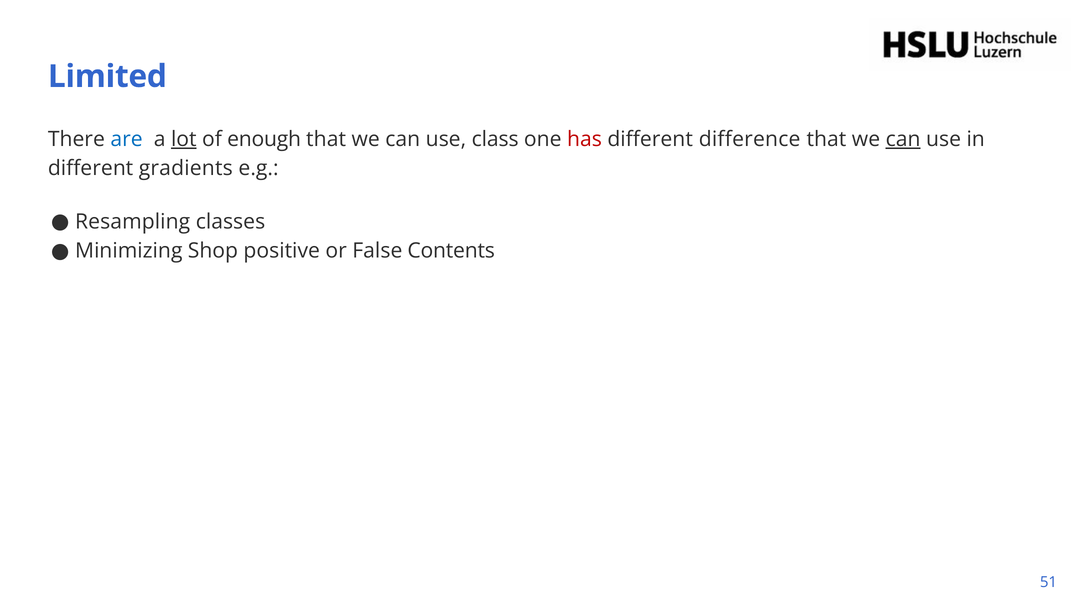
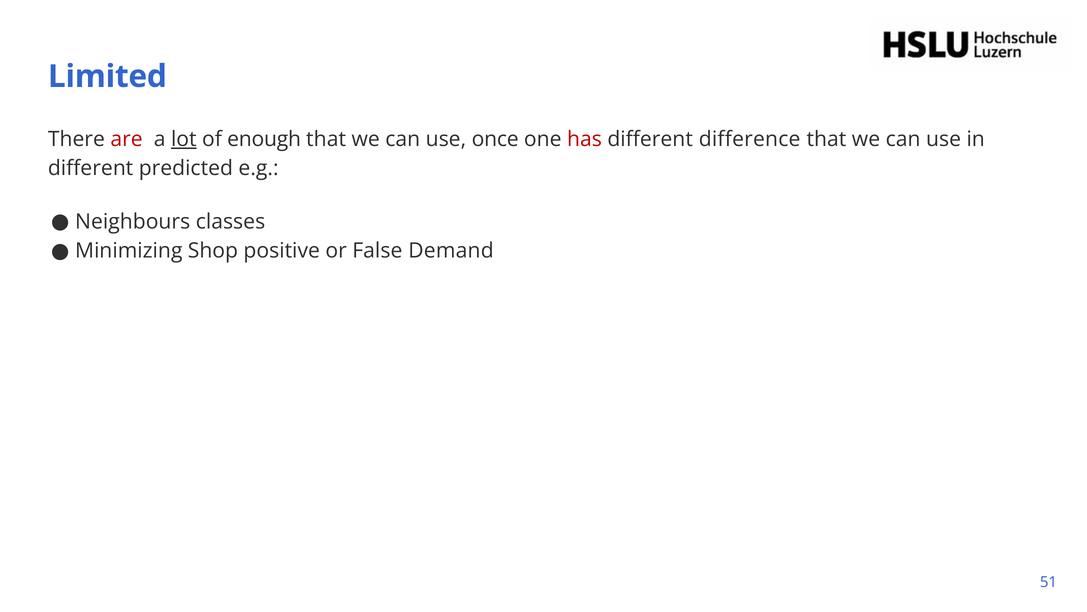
are colour: blue -> red
class: class -> once
can at (903, 139) underline: present -> none
gradients: gradients -> predicted
Resampling: Resampling -> Neighbours
Contents: Contents -> Demand
